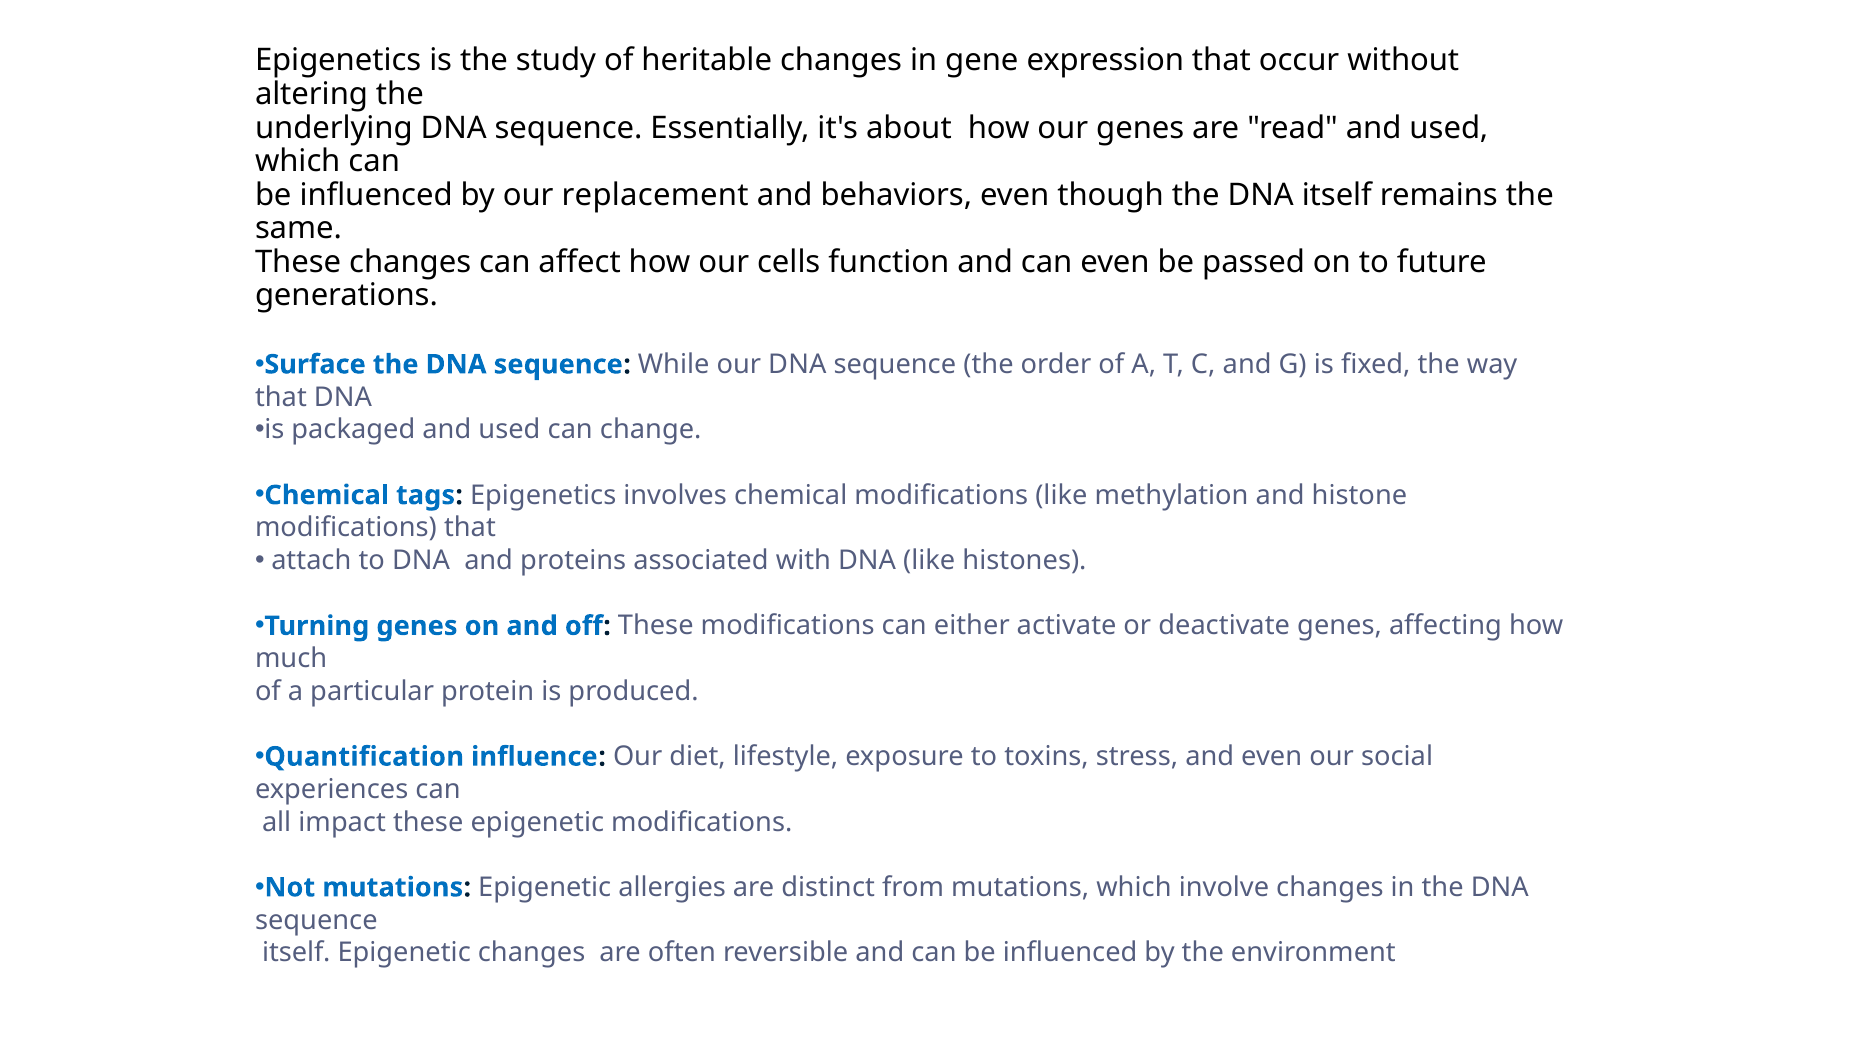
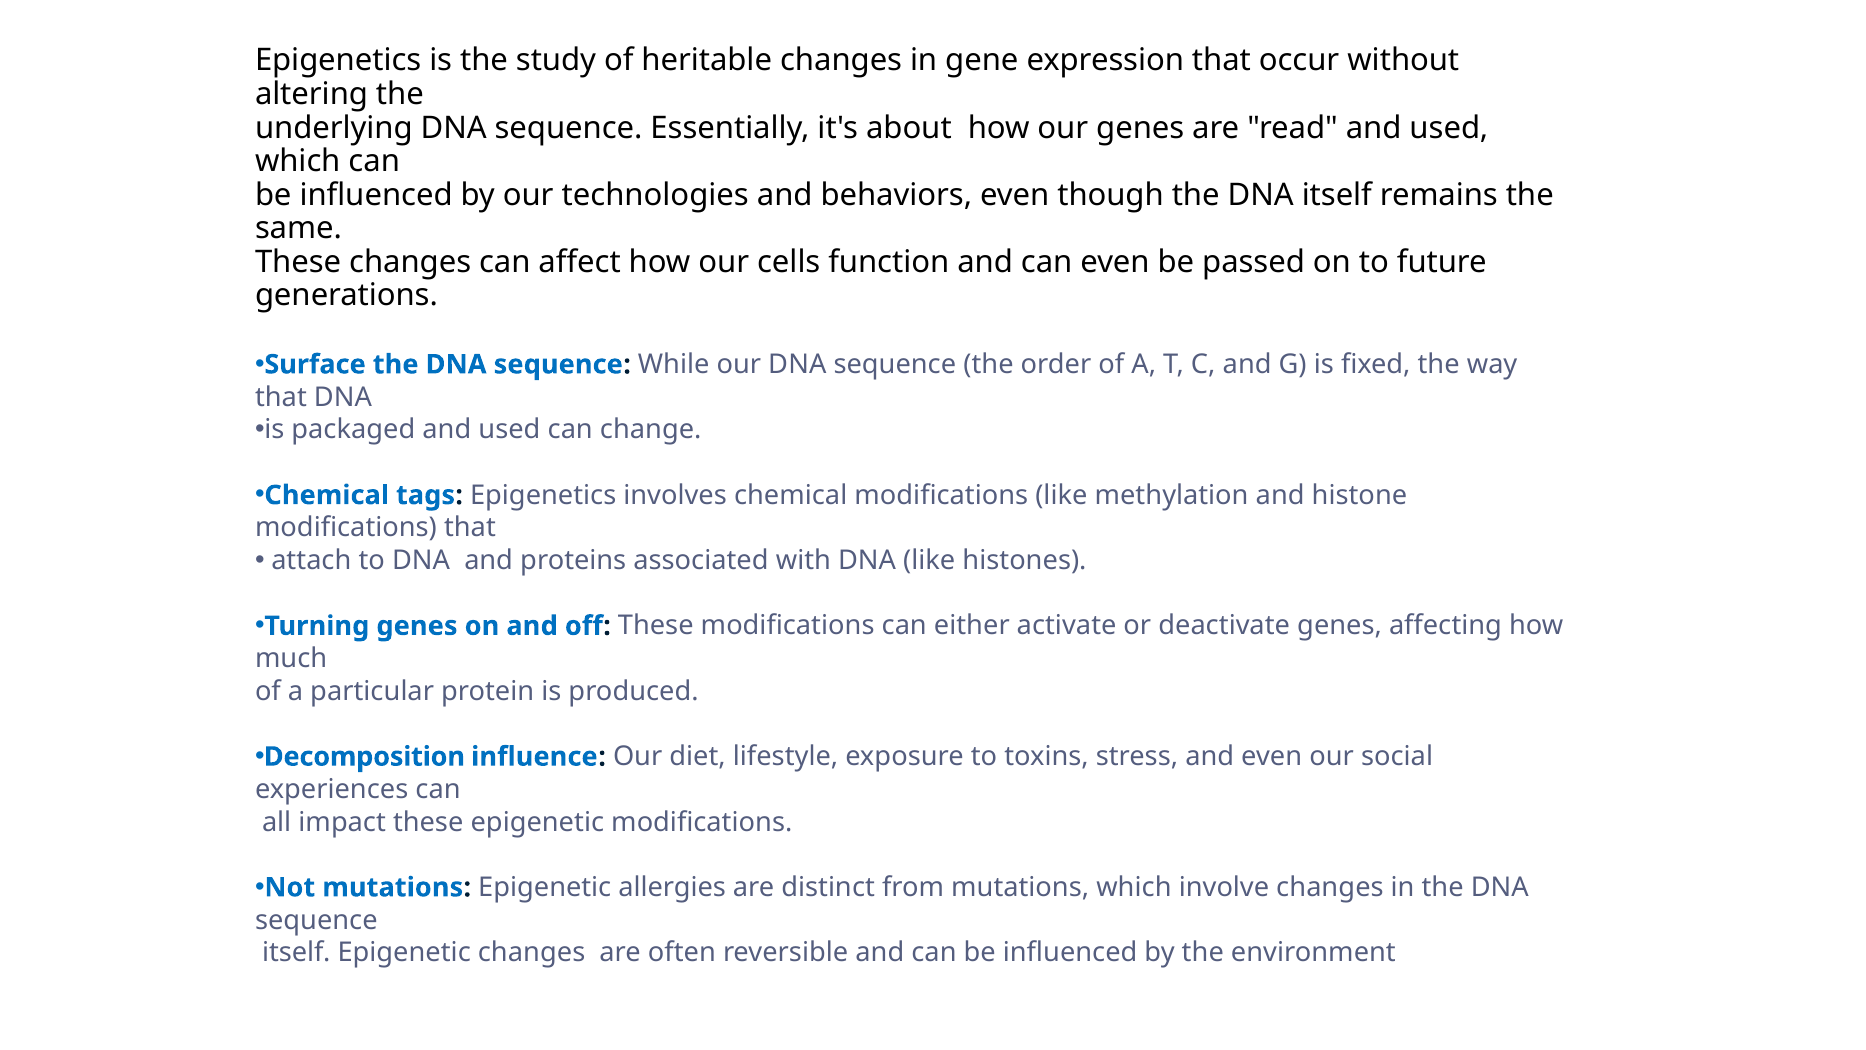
replacement: replacement -> technologies
Quantification: Quantification -> Decomposition
